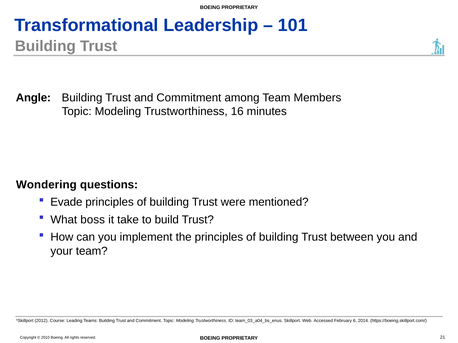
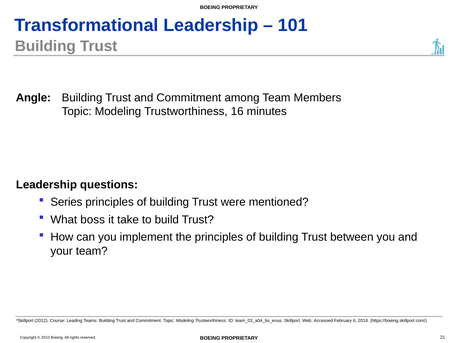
Wondering at (46, 185): Wondering -> Leadership
Evade: Evade -> Series
